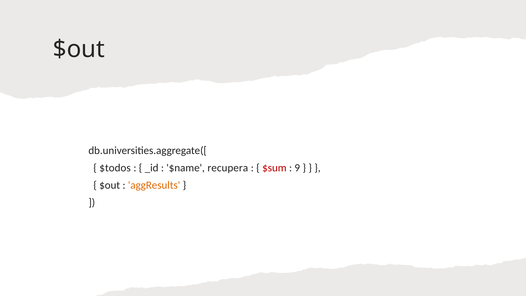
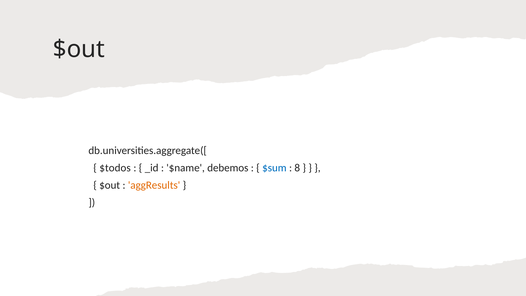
recupera: recupera -> debemos
$sum colour: red -> blue
9: 9 -> 8
